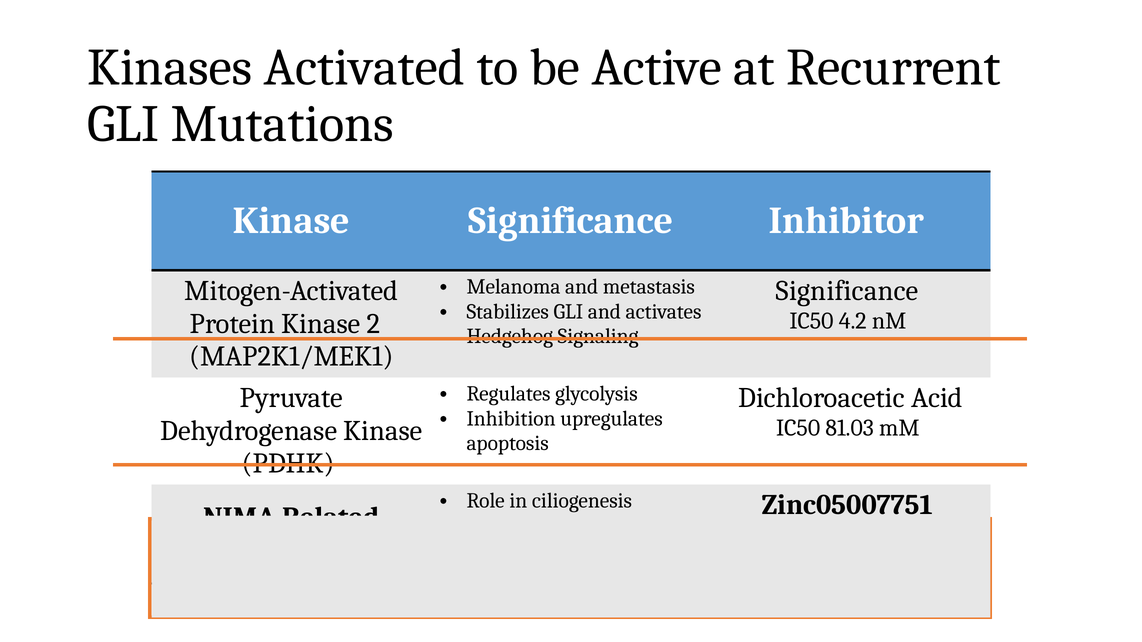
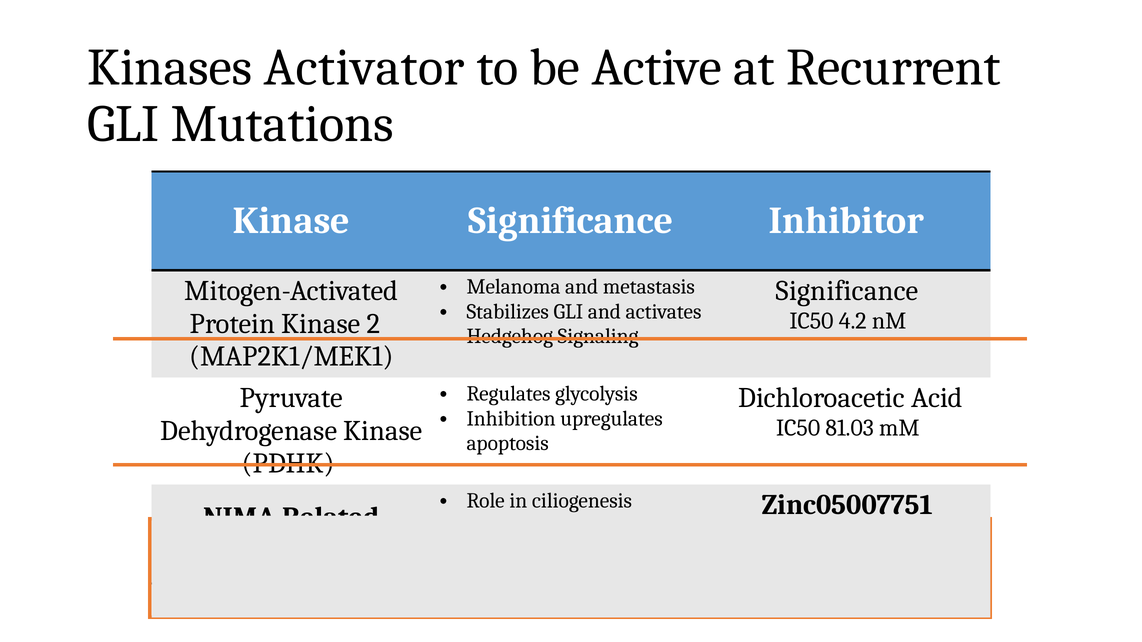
Activated: Activated -> Activator
